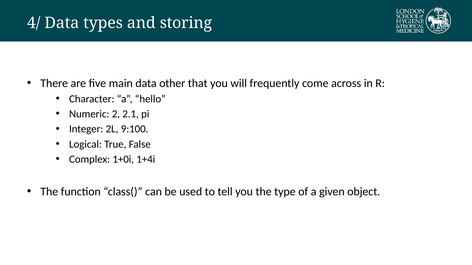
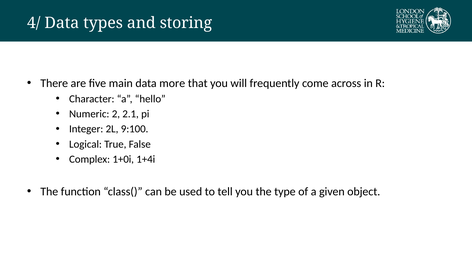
other: other -> more
